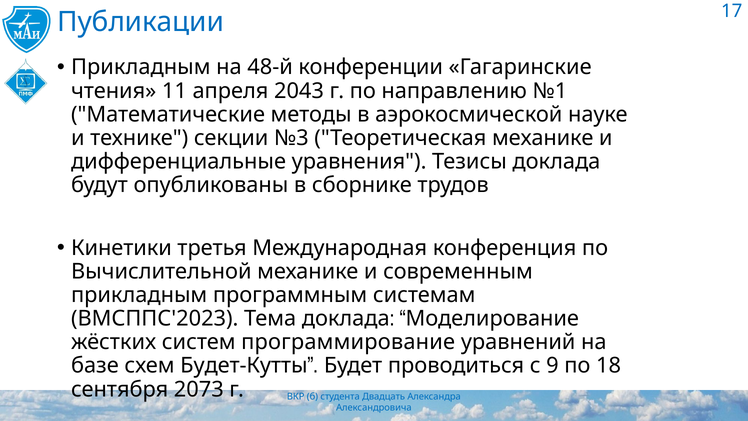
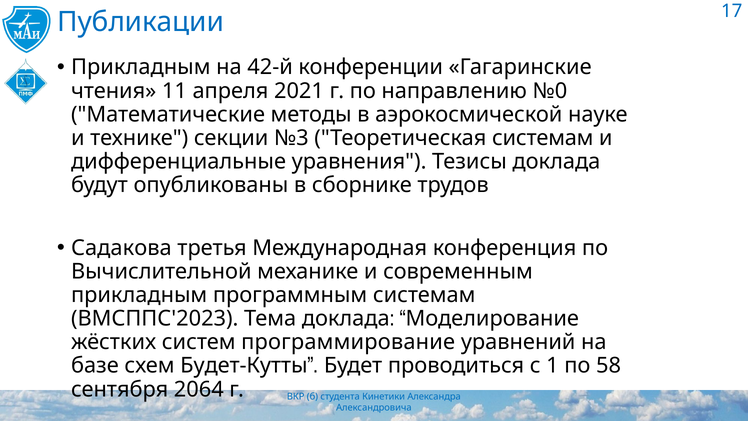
48-й: 48-й -> 42-й
2043: 2043 -> 2021
№1: №1 -> №0
Теоретическая механике: механике -> системам
Кинетики: Кинетики -> Садакова
9: 9 -> 1
18: 18 -> 58
2073: 2073 -> 2064
Двадцать: Двадцать -> Кинетики
